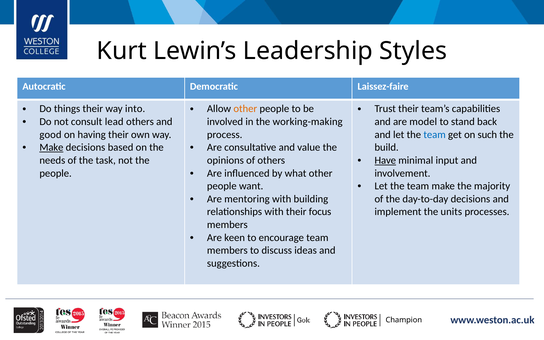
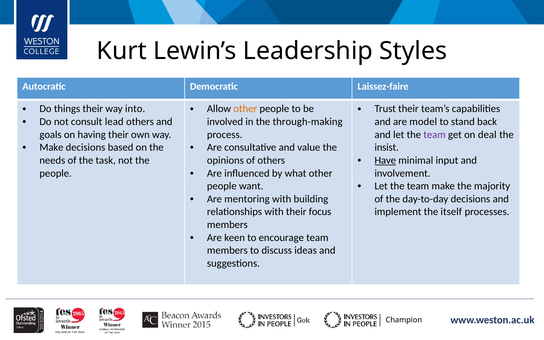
working-making: working-making -> through-making
good: good -> goals
team at (435, 135) colour: blue -> purple
such: such -> deal
Make at (51, 147) underline: present -> none
build: build -> insist
units: units -> itself
